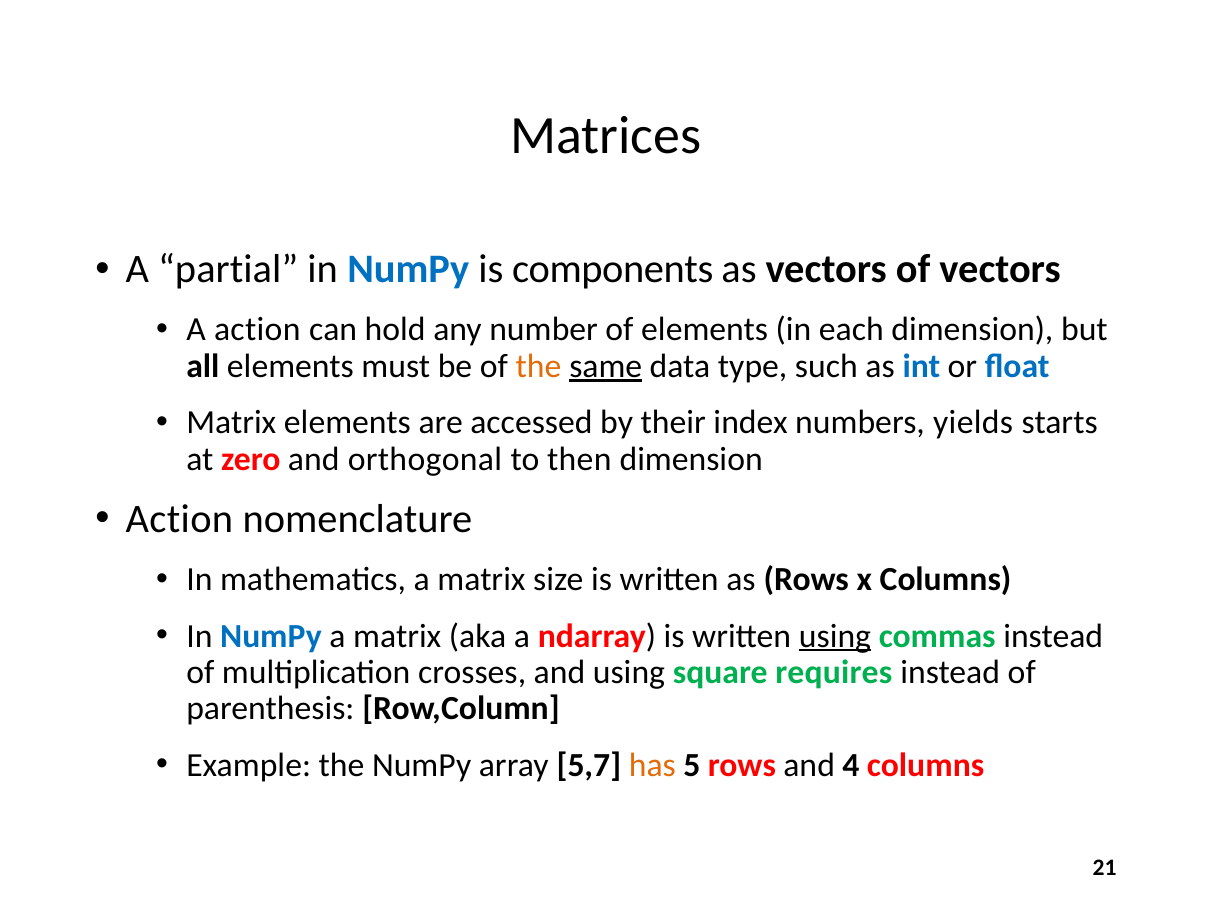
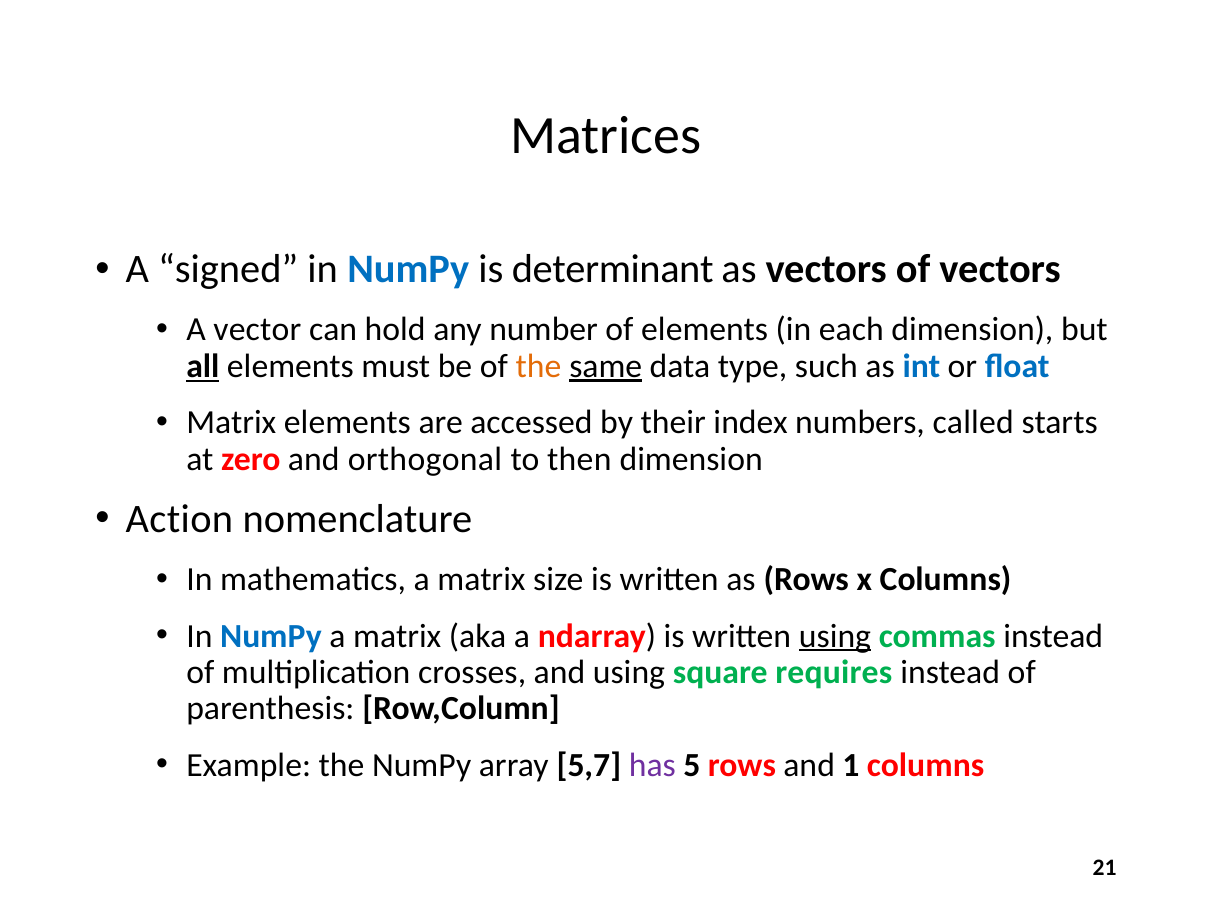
partial: partial -> signed
components: components -> determinant
A action: action -> vector
all underline: none -> present
yields: yields -> called
has colour: orange -> purple
4: 4 -> 1
